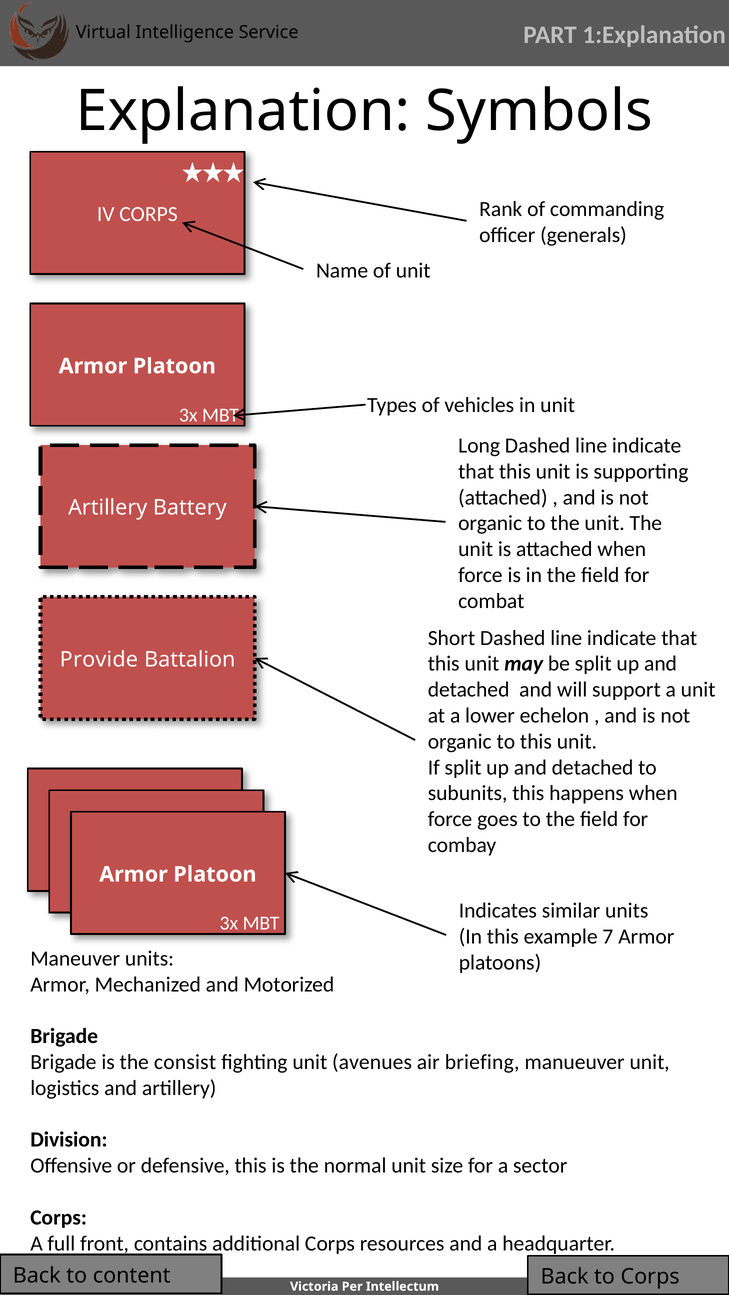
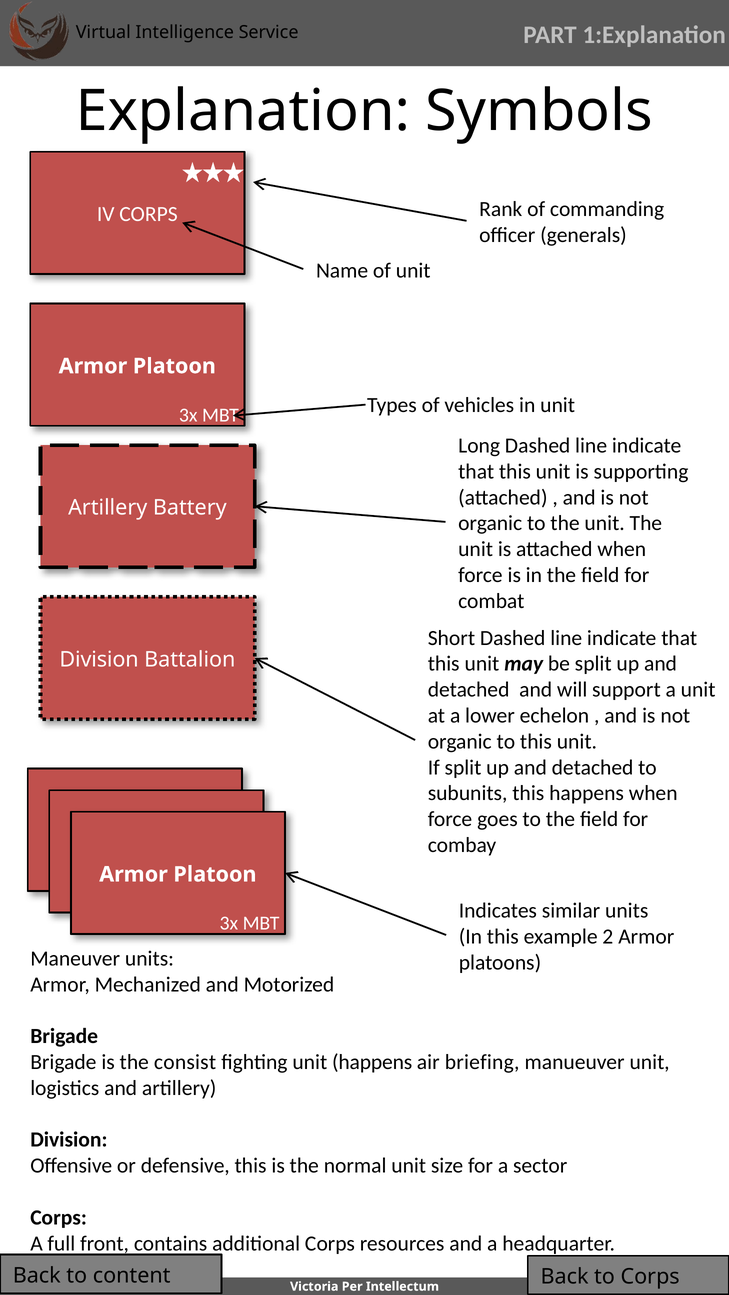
Provide at (99, 660): Provide -> Division
7: 7 -> 2
unit avenues: avenues -> happens
